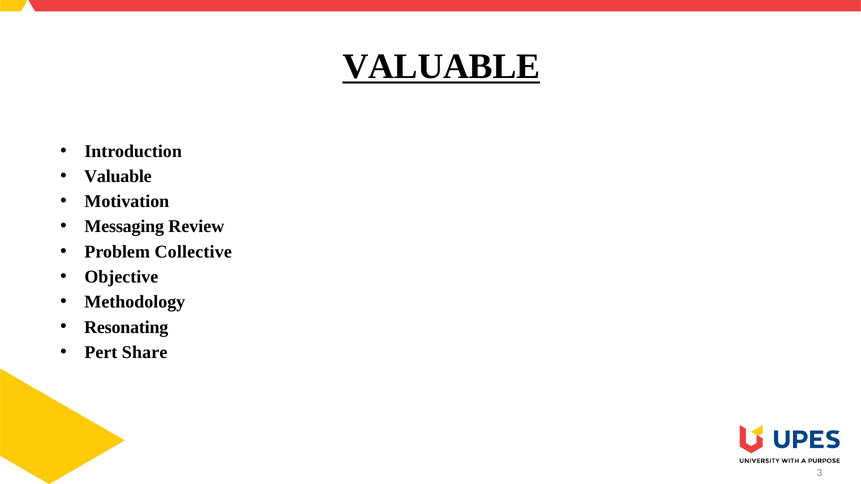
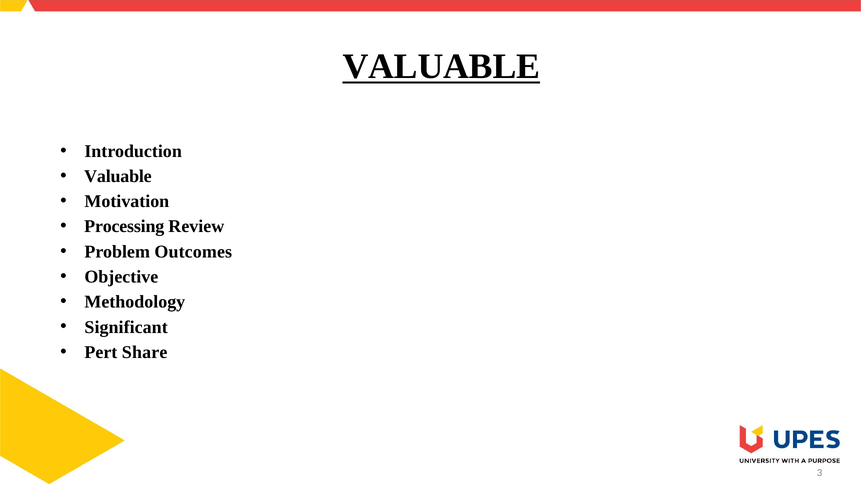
Messaging: Messaging -> Processing
Collective: Collective -> Outcomes
Resonating: Resonating -> Significant
